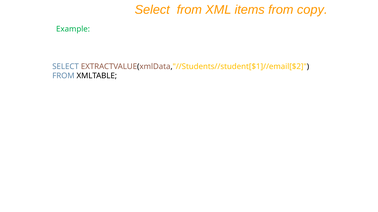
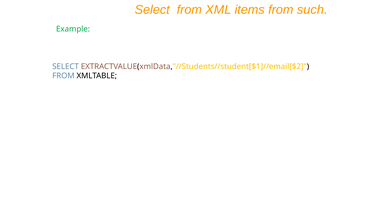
copy: copy -> such
